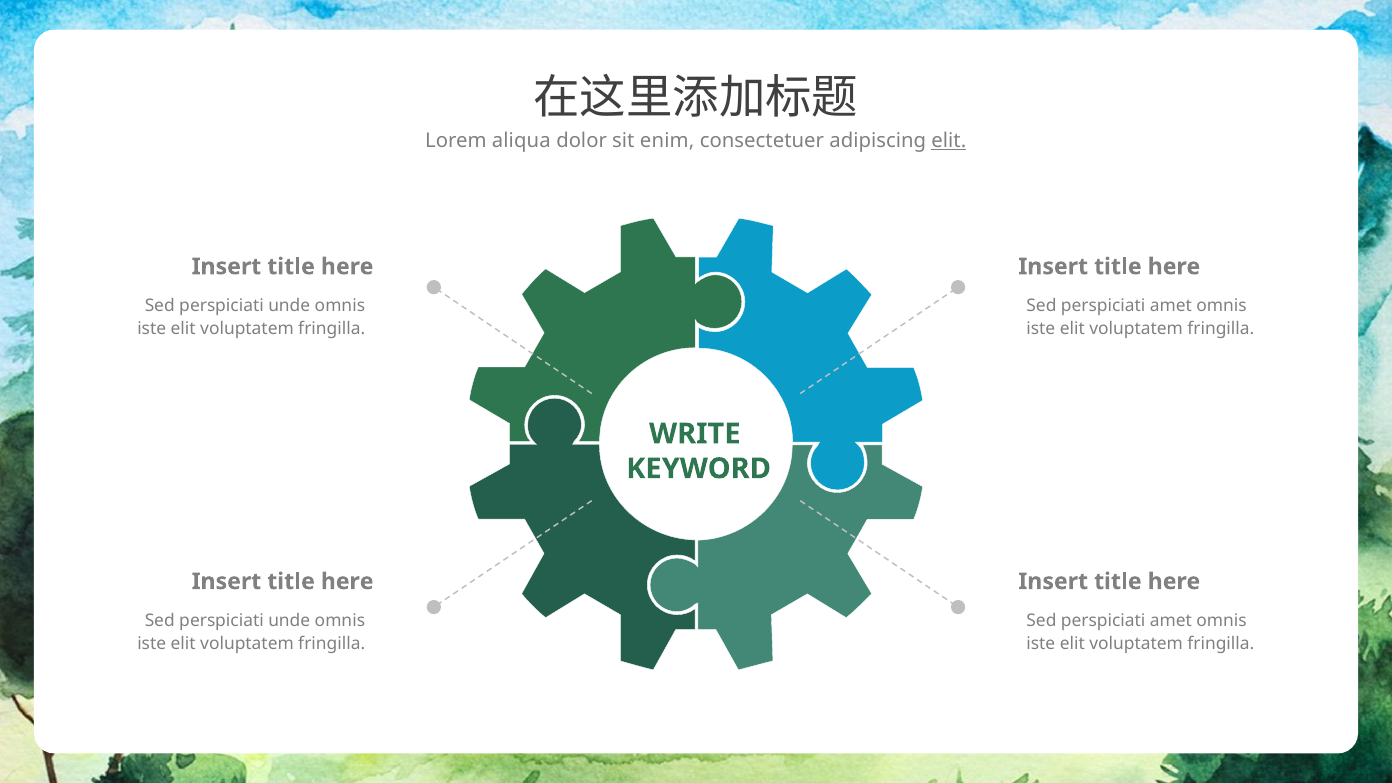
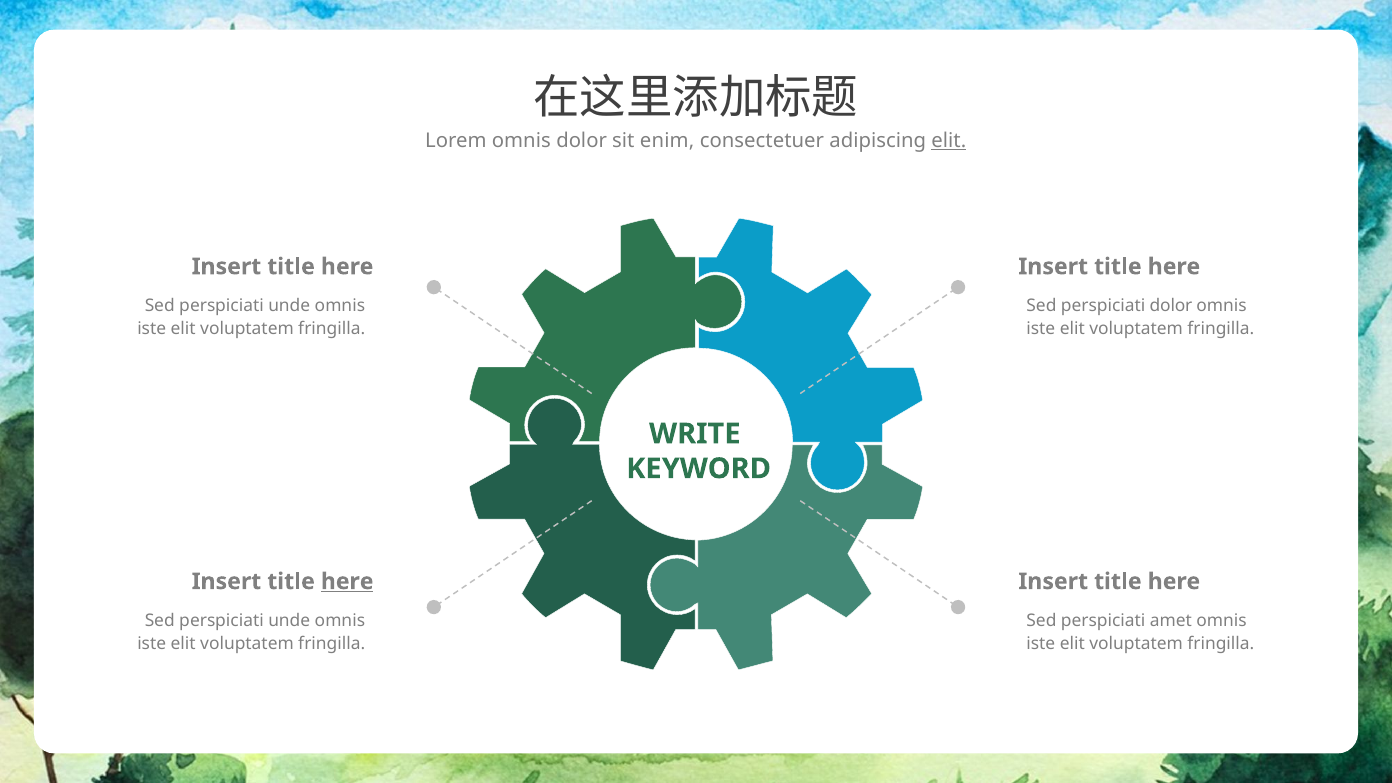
Lorem aliqua: aliqua -> omnis
amet at (1171, 306): amet -> dolor
here at (347, 581) underline: none -> present
